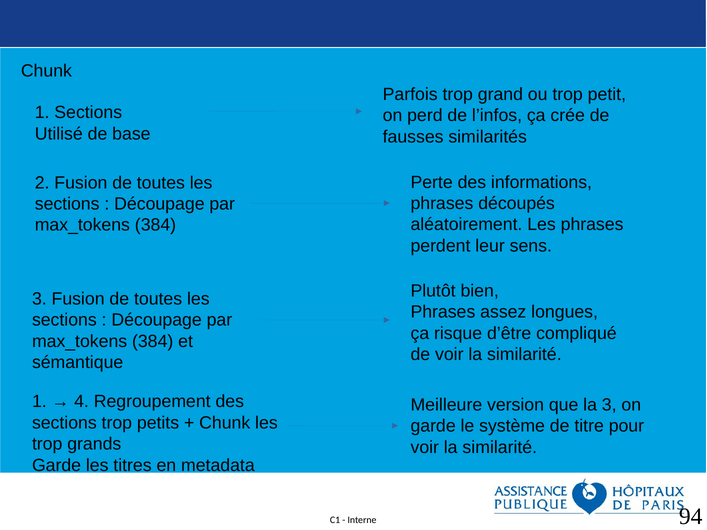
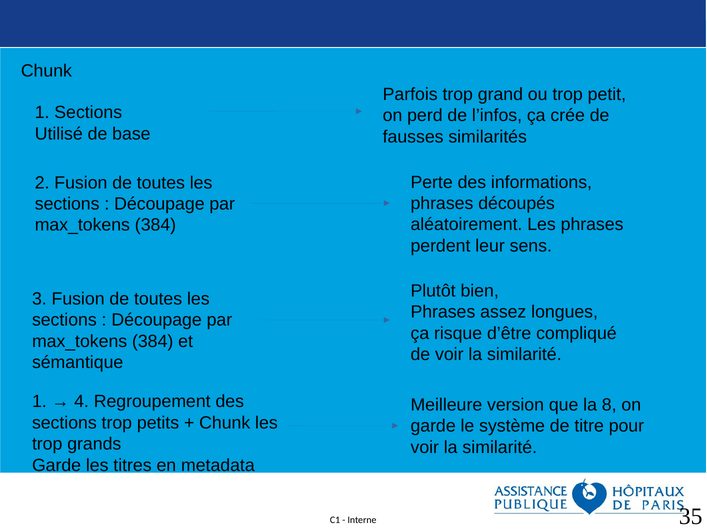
la 3: 3 -> 8
94: 94 -> 35
